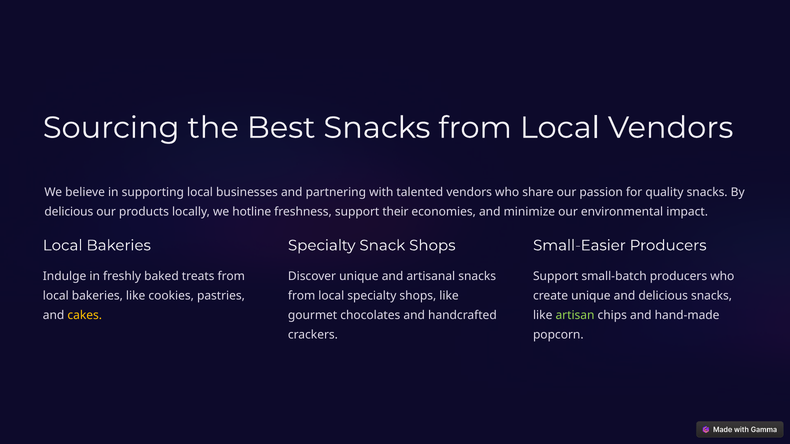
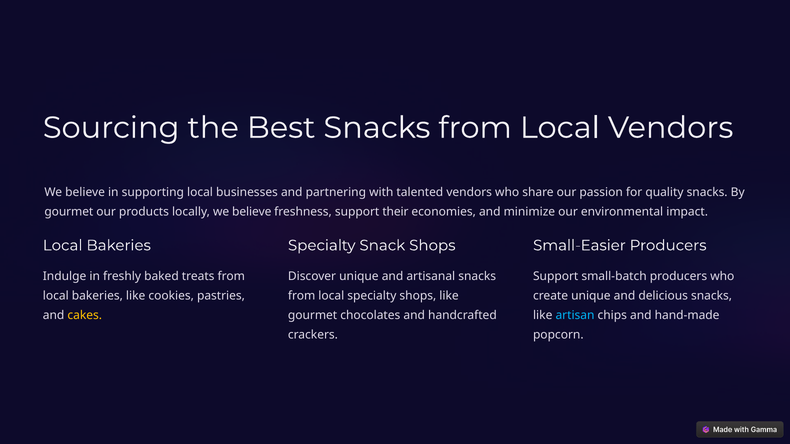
delicious at (69, 212): delicious -> gourmet
locally we hotline: hotline -> believe
artisan colour: light green -> light blue
